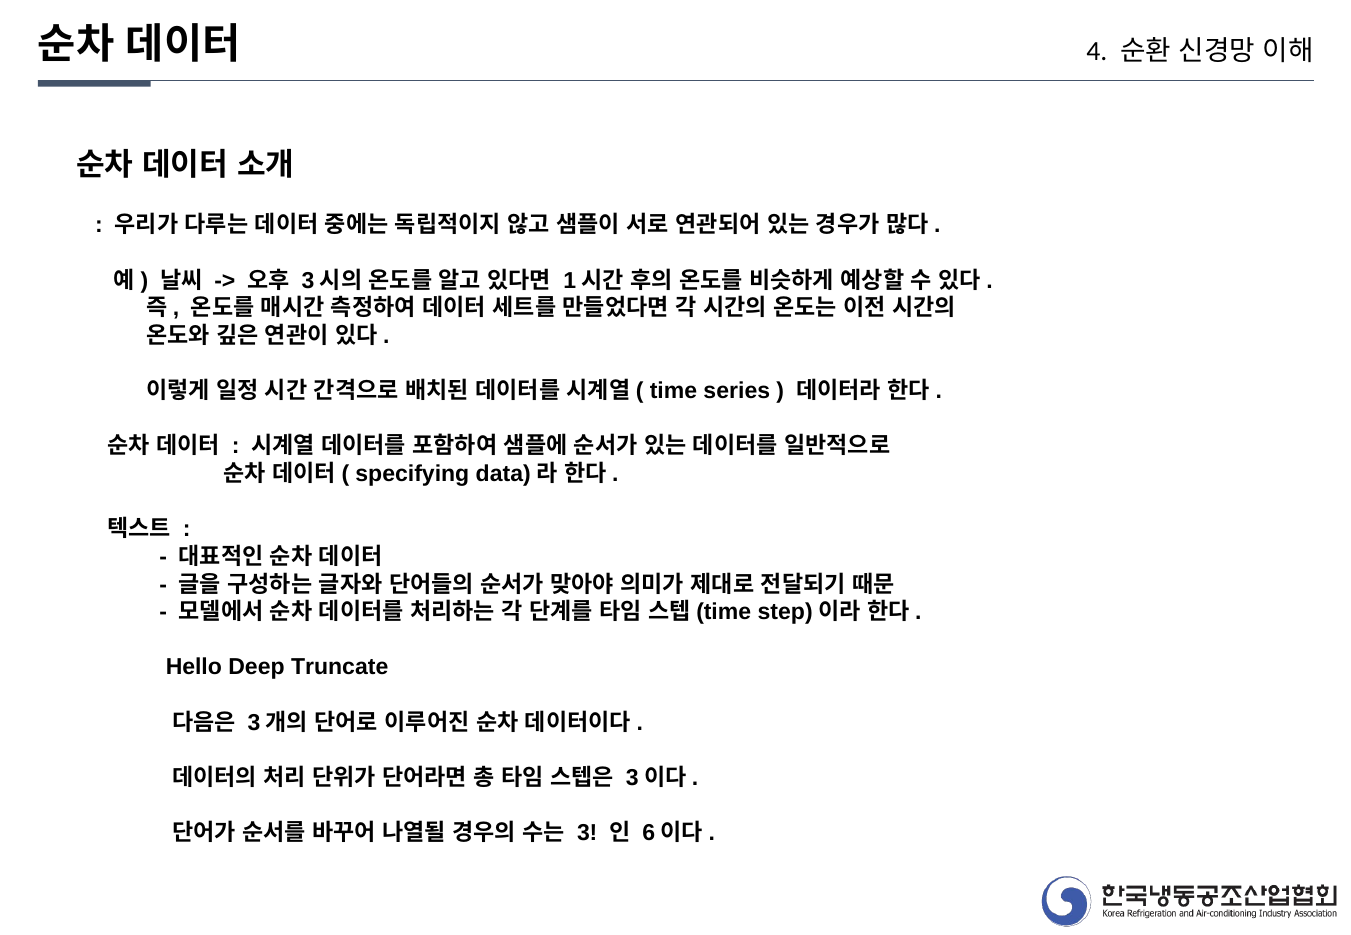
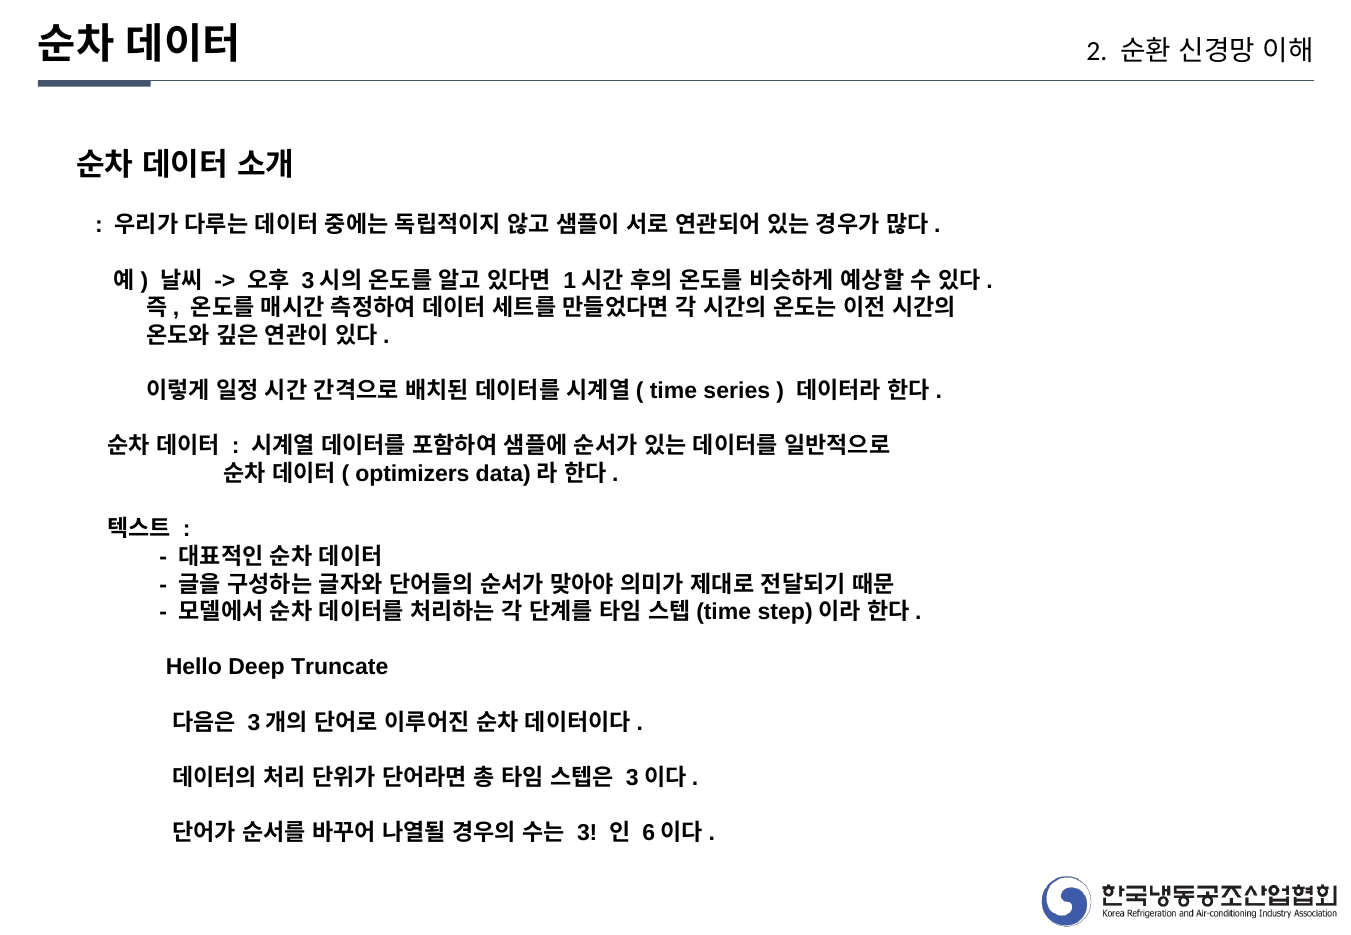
4: 4 -> 2
specifying: specifying -> optimizers
